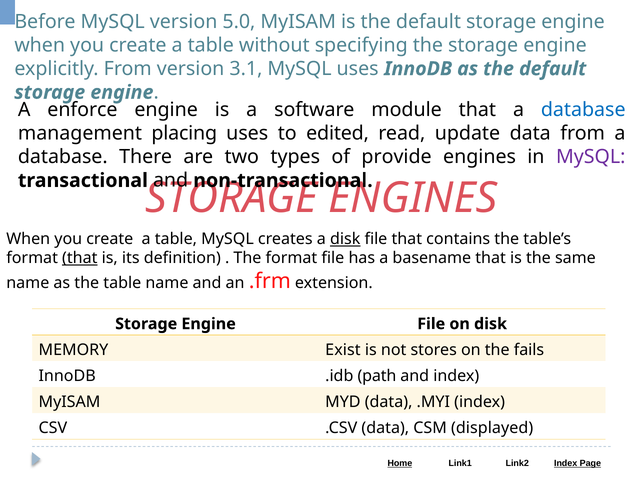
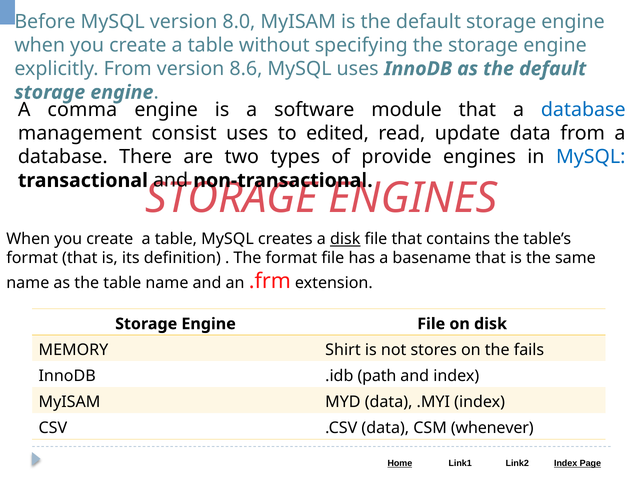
5.0: 5.0 -> 8.0
3.1: 3.1 -> 8.6
enforce: enforce -> comma
placing: placing -> consist
MySQL at (591, 157) colour: purple -> blue
that at (80, 258) underline: present -> none
Exist: Exist -> Shirt
displayed: displayed -> whenever
